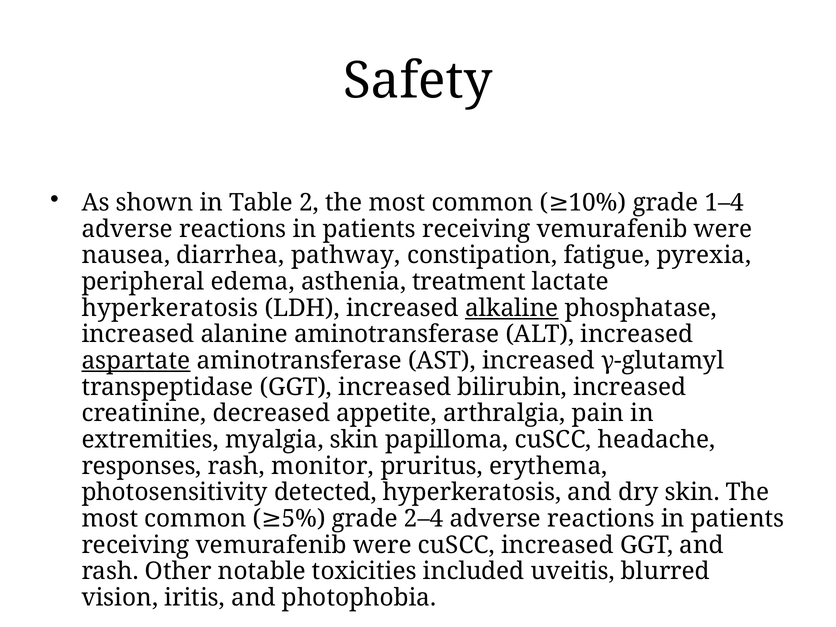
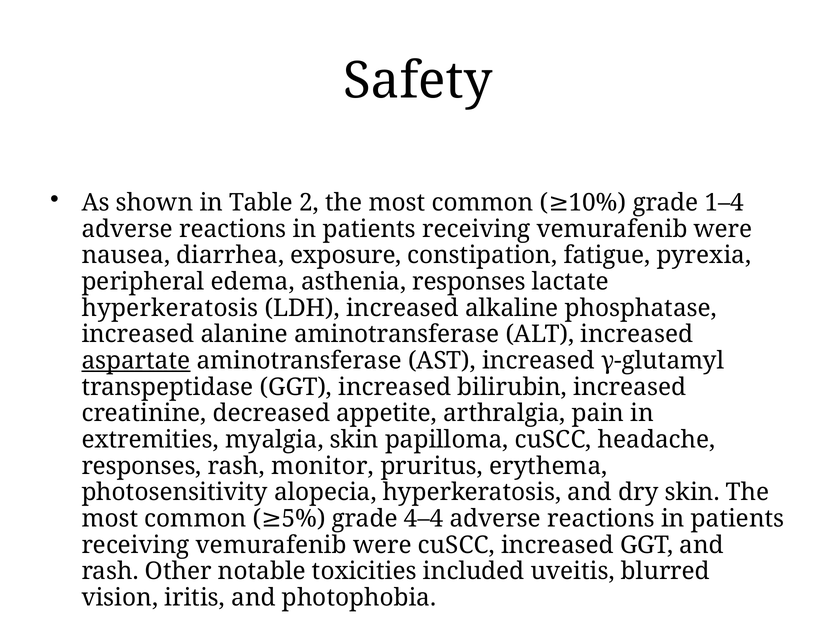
pathway: pathway -> exposure
asthenia treatment: treatment -> responses
alkaline underline: present -> none
detected: detected -> alopecia
2–4: 2–4 -> 4–4
